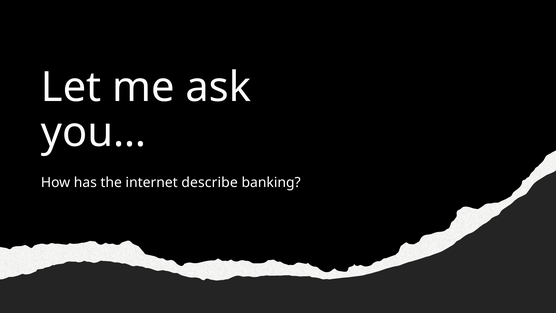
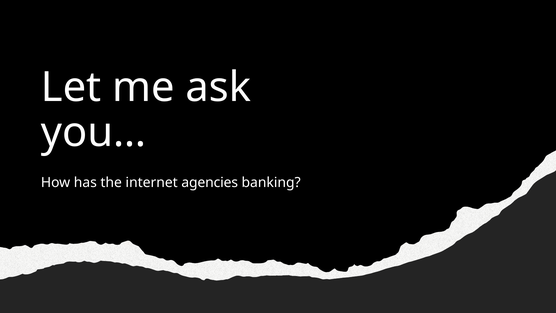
describe: describe -> agencies
